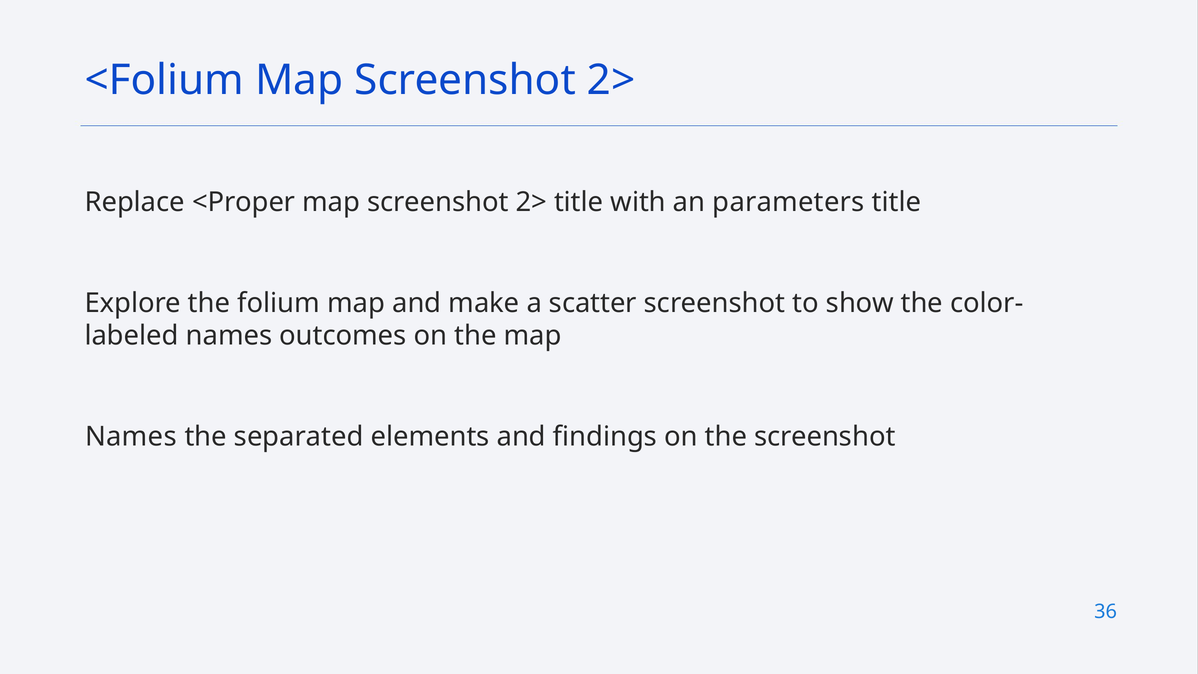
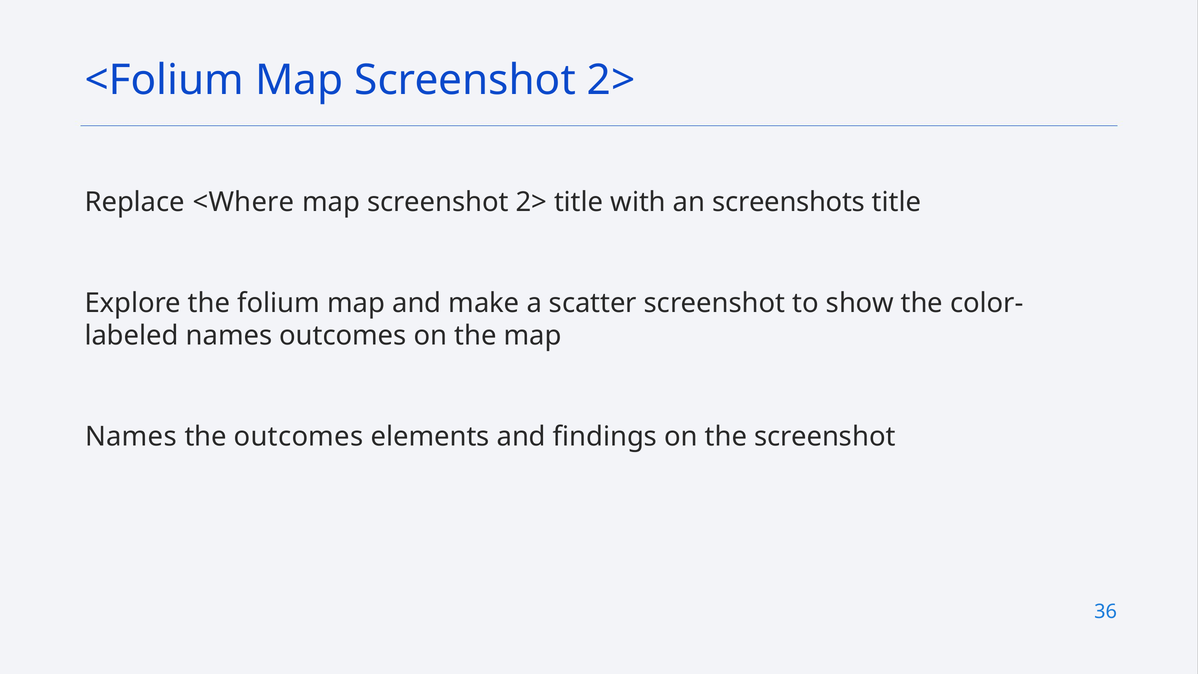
<Proper: <Proper -> <Where
parameters: parameters -> screenshots
the separated: separated -> outcomes
